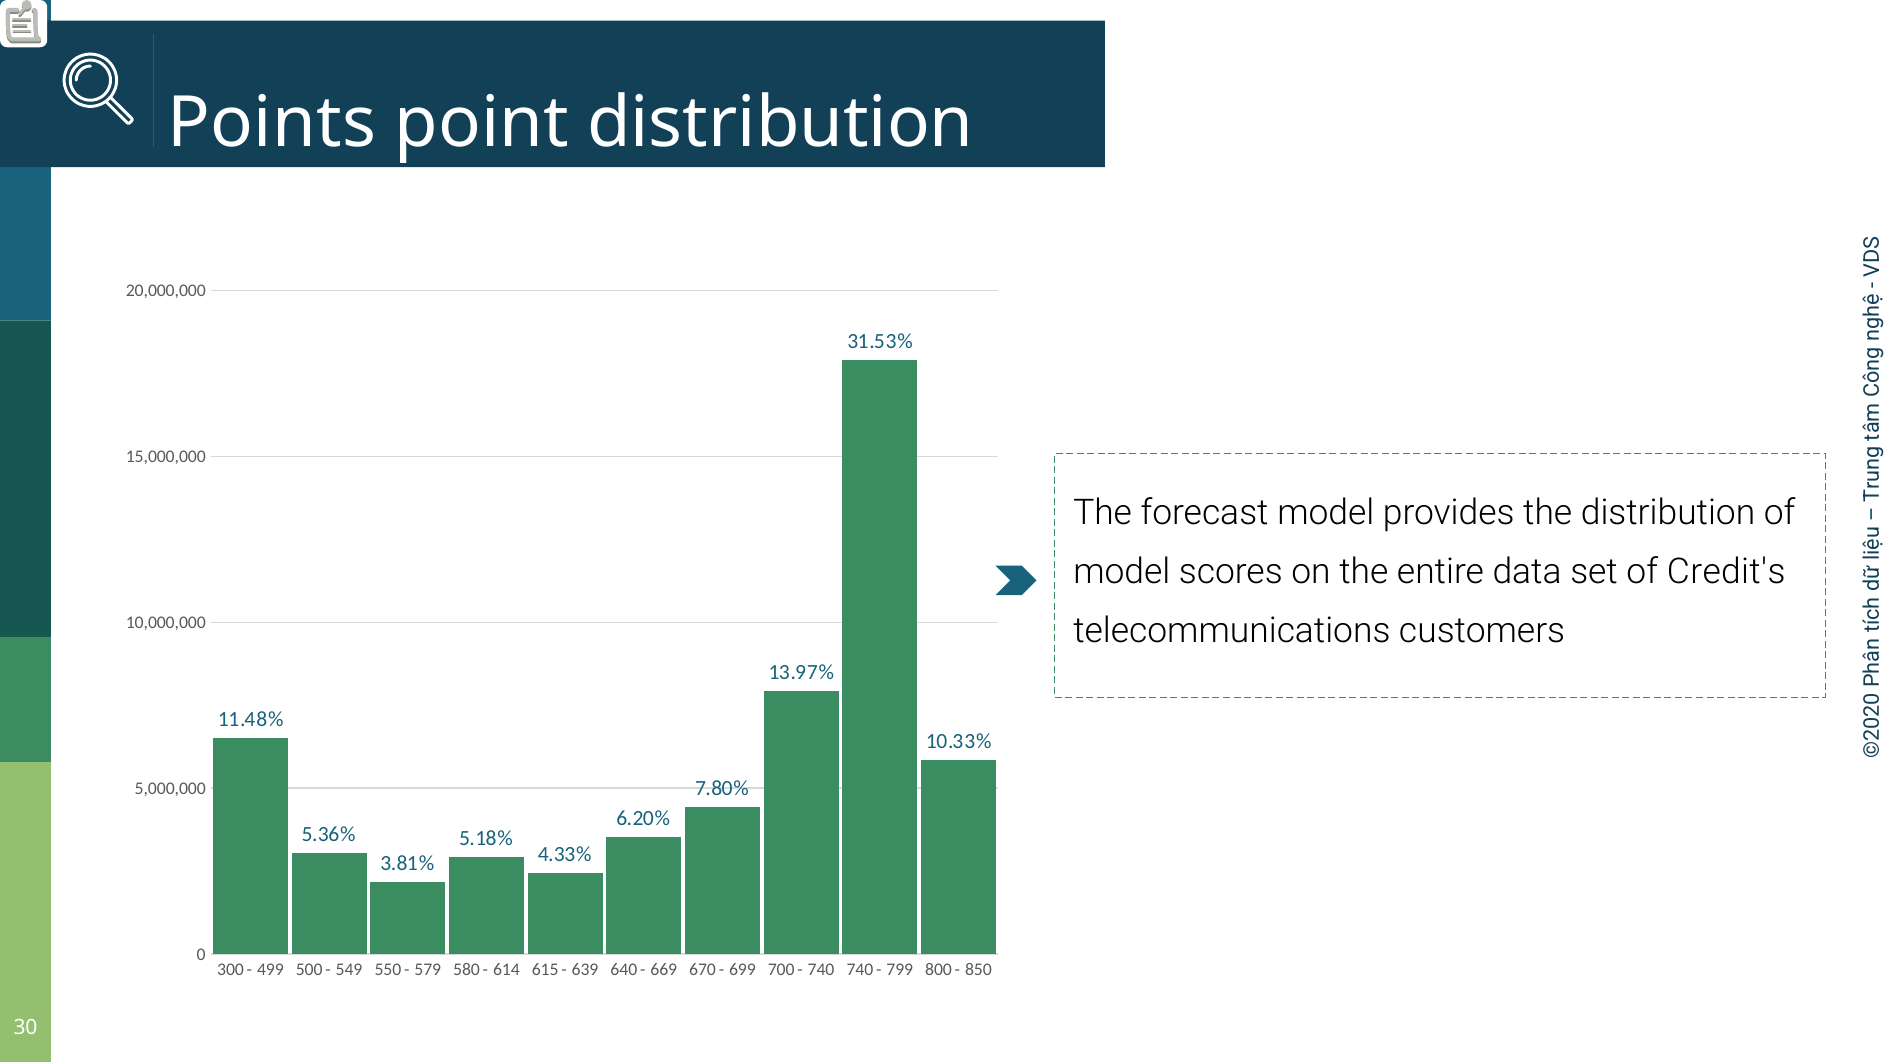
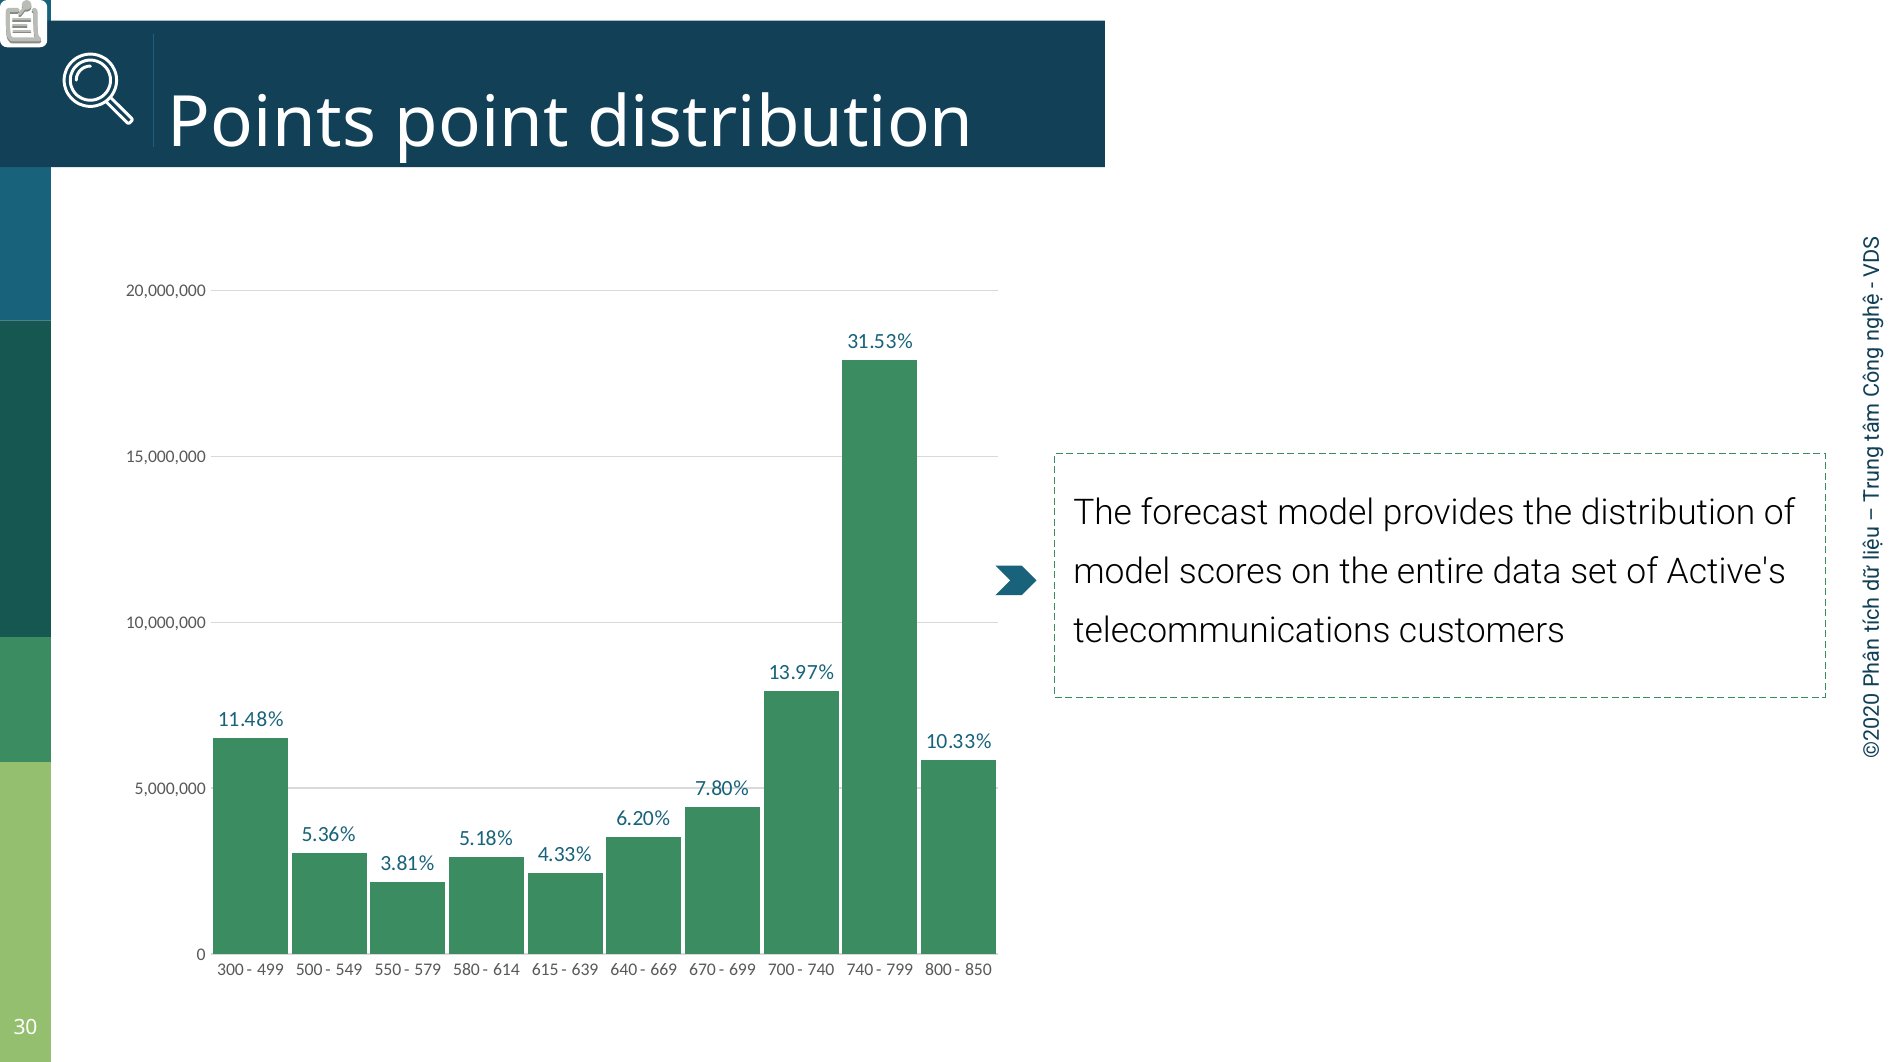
Credit's: Credit's -> Active's
